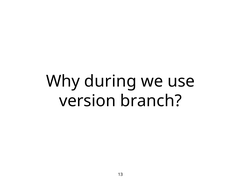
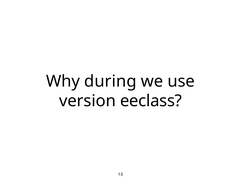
branch: branch -> eeclass
